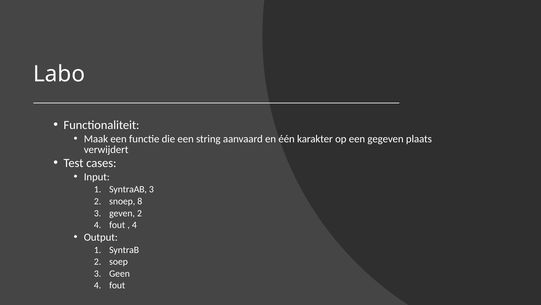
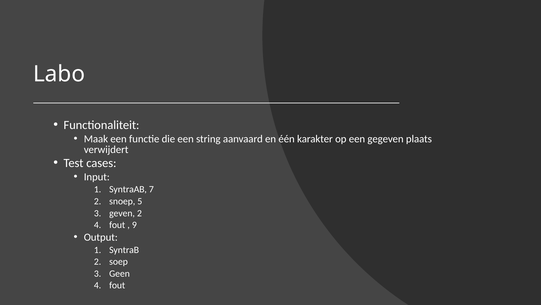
SyntraAB 3: 3 -> 7
8: 8 -> 5
4 at (134, 225): 4 -> 9
